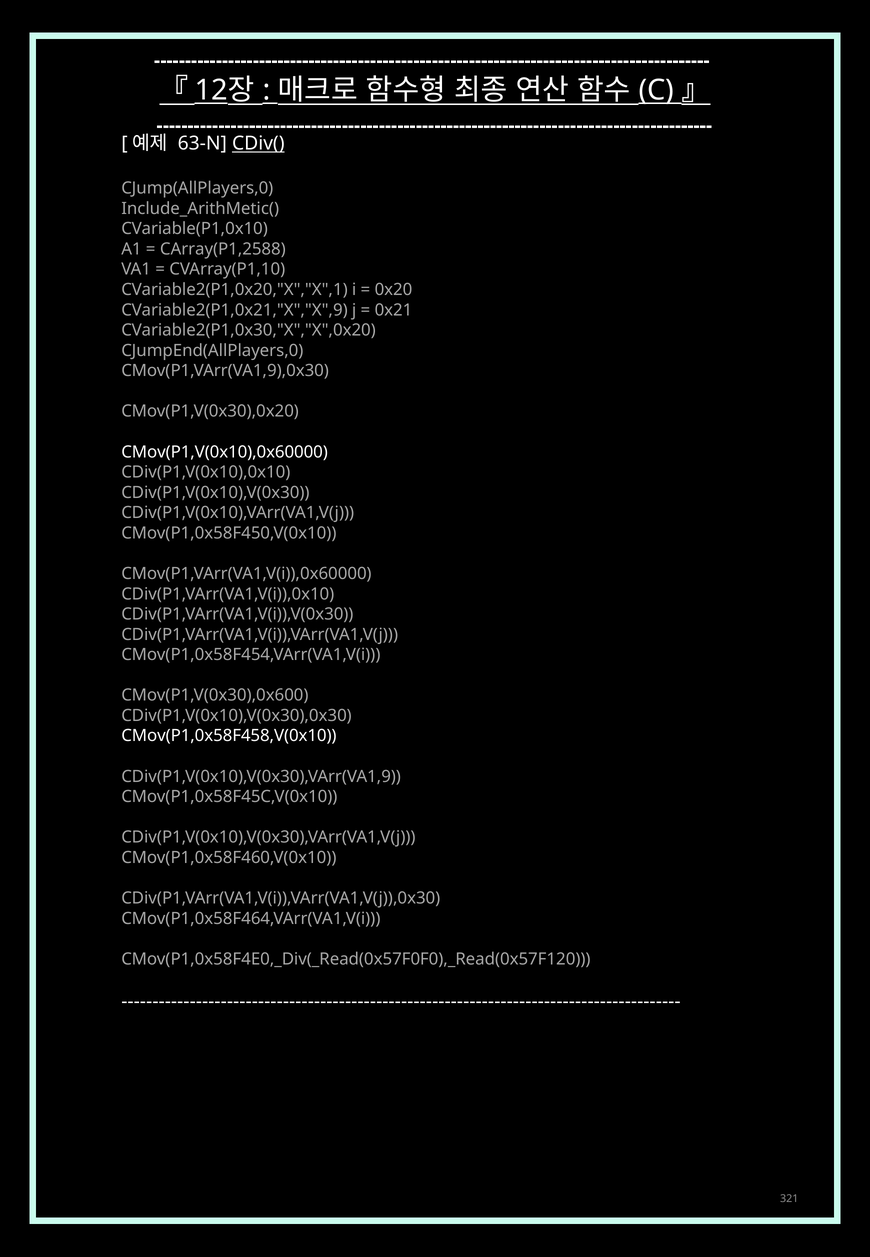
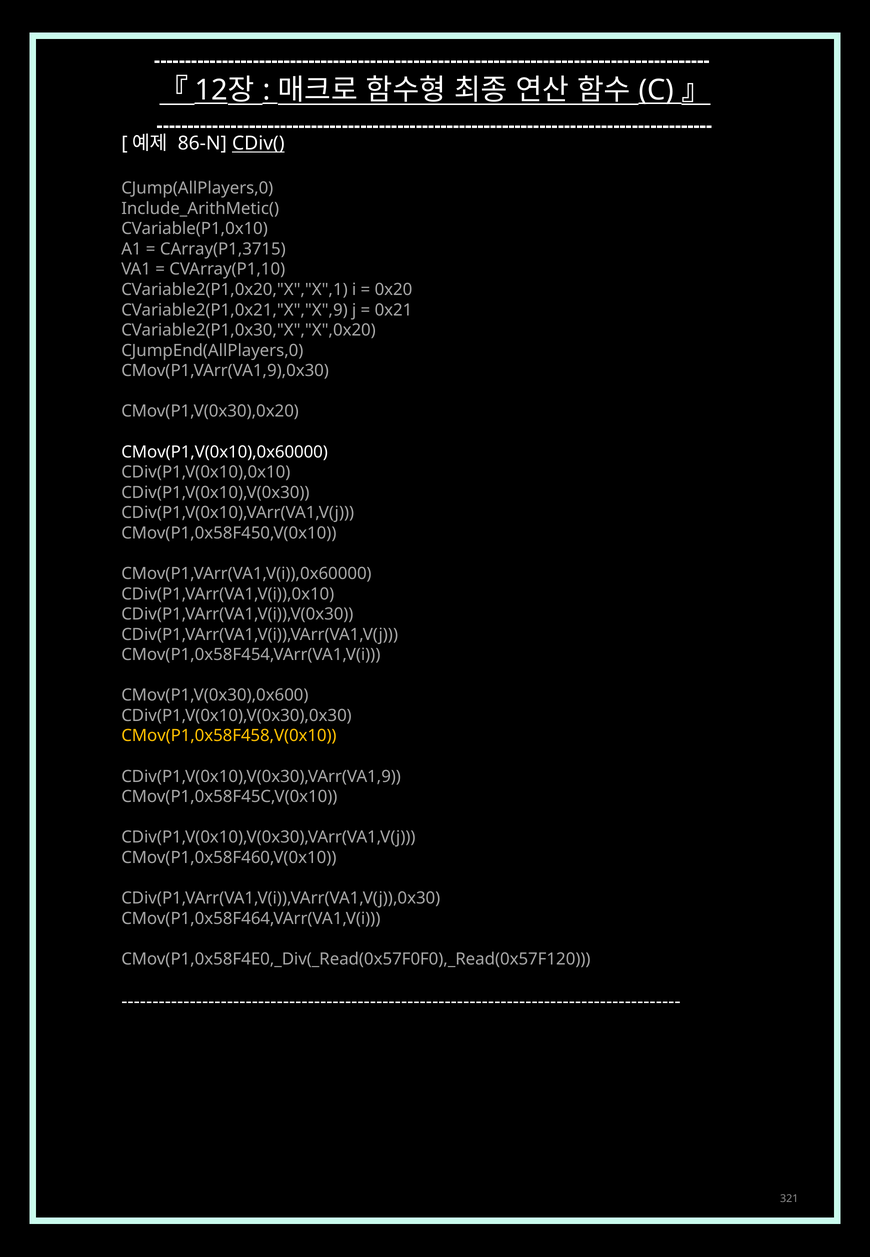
63-N: 63-N -> 86-N
CArray(P1,2588: CArray(P1,2588 -> CArray(P1,3715
CMov(P1,0x58F458,V(0x10 colour: white -> yellow
